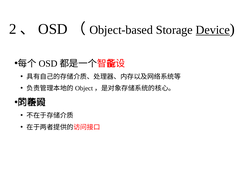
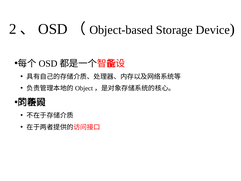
Device underline: present -> none
